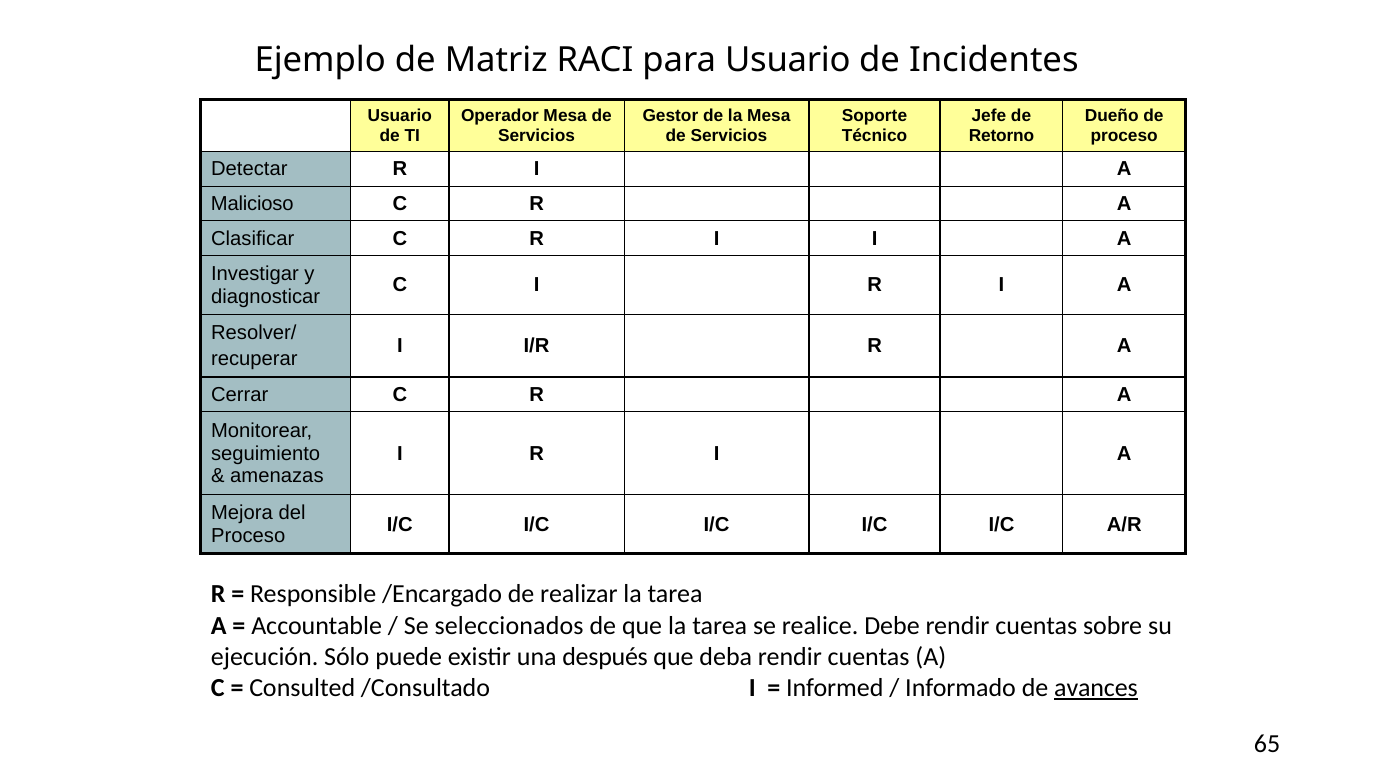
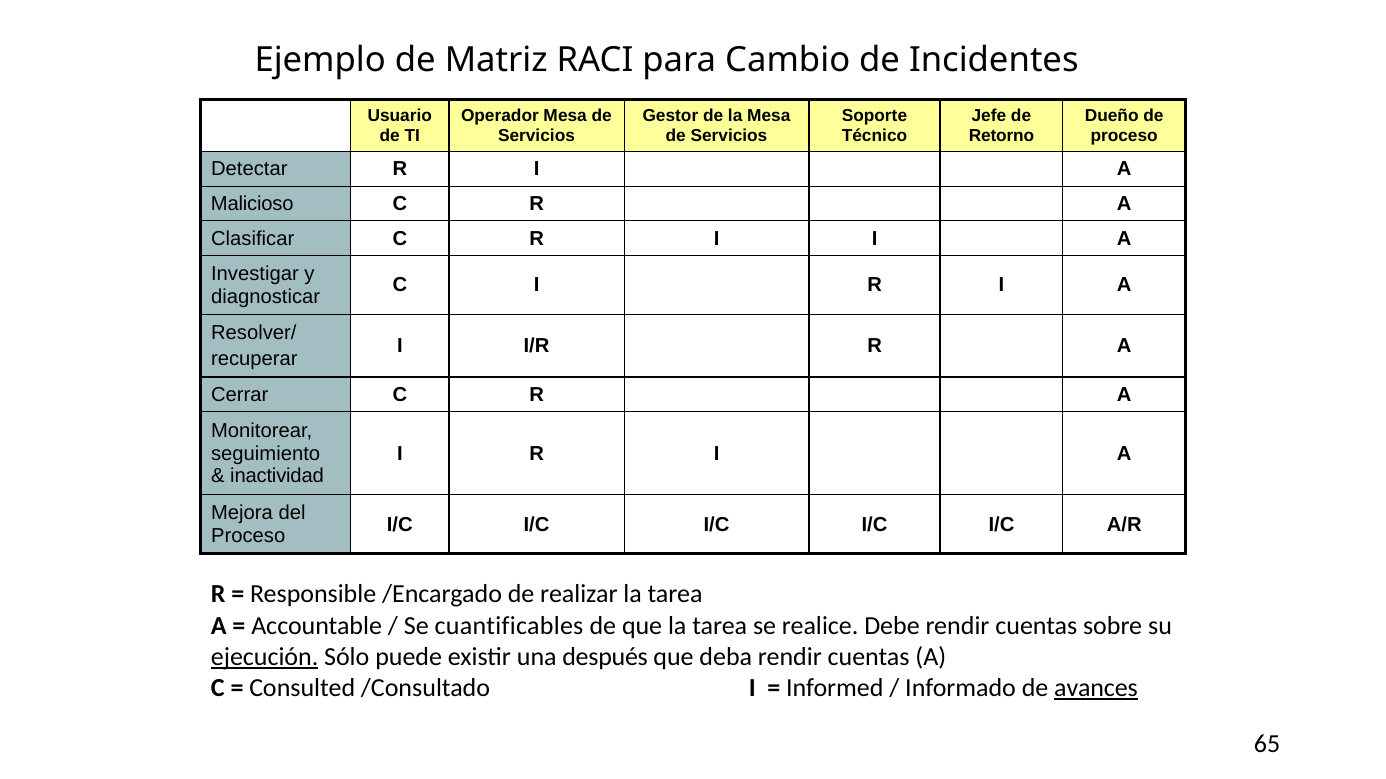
para Usuario: Usuario -> Cambio
amenazas: amenazas -> inactividad
seleccionados: seleccionados -> cuantificables
ejecución underline: none -> present
